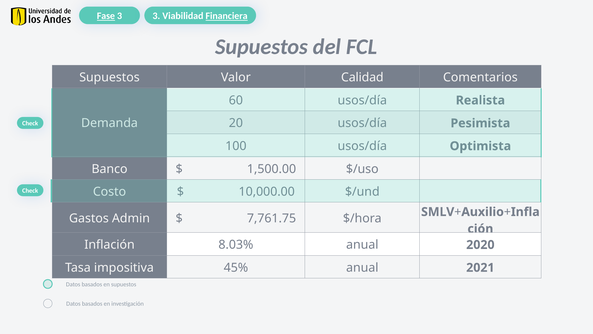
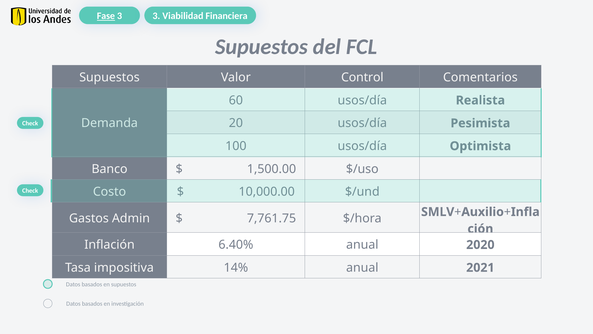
Financiera underline: present -> none
Calidad: Calidad -> Control
8.03%: 8.03% -> 6.40%
45%: 45% -> 14%
